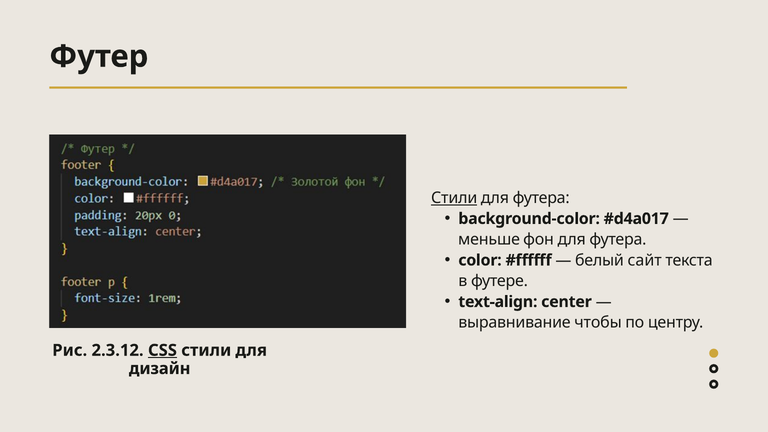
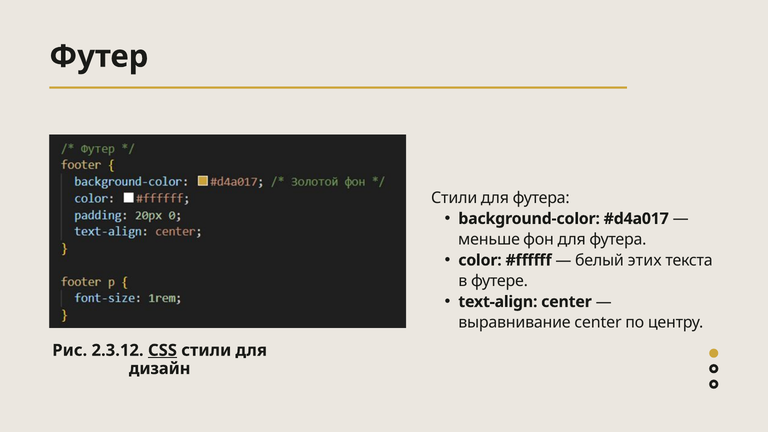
Стили at (454, 198) underline: present -> none
сайт: сайт -> этих
выравнивание чтобы: чтобы -> center
